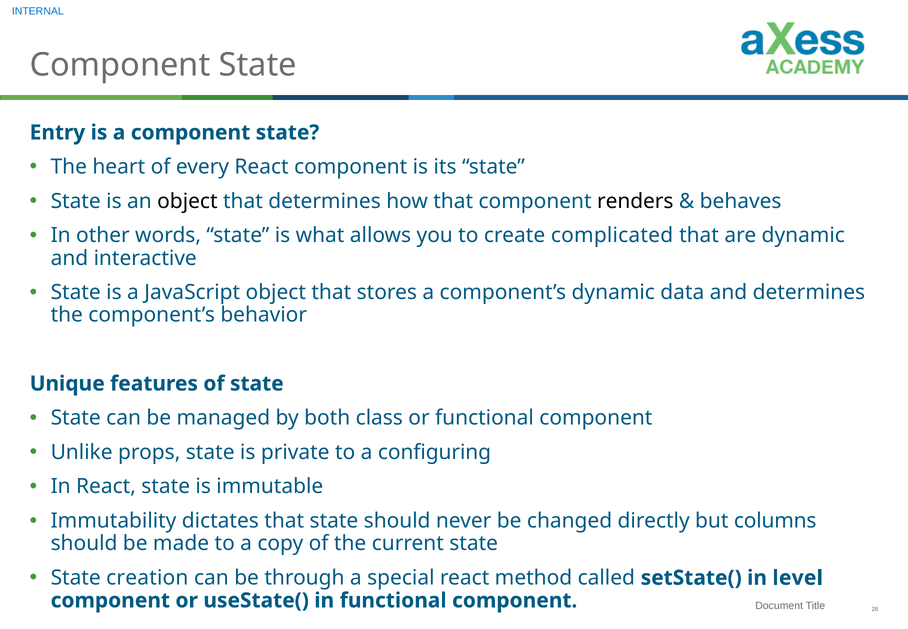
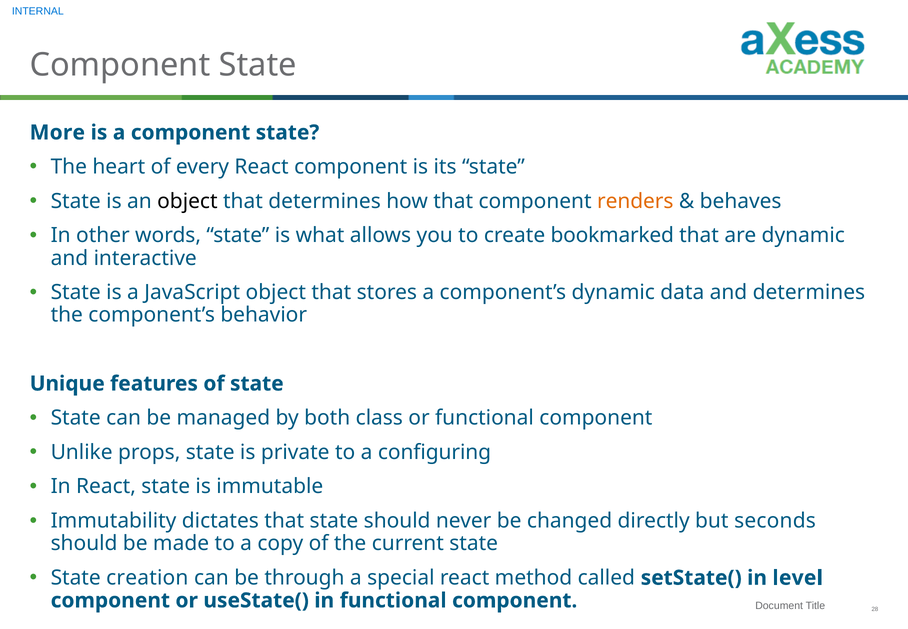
Entry: Entry -> More
renders colour: black -> orange
complicated: complicated -> bookmarked
columns: columns -> seconds
